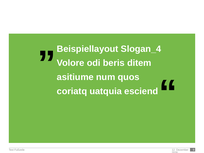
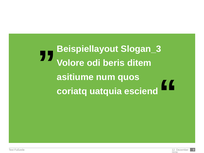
Slogan_4: Slogan_4 -> Slogan_3
